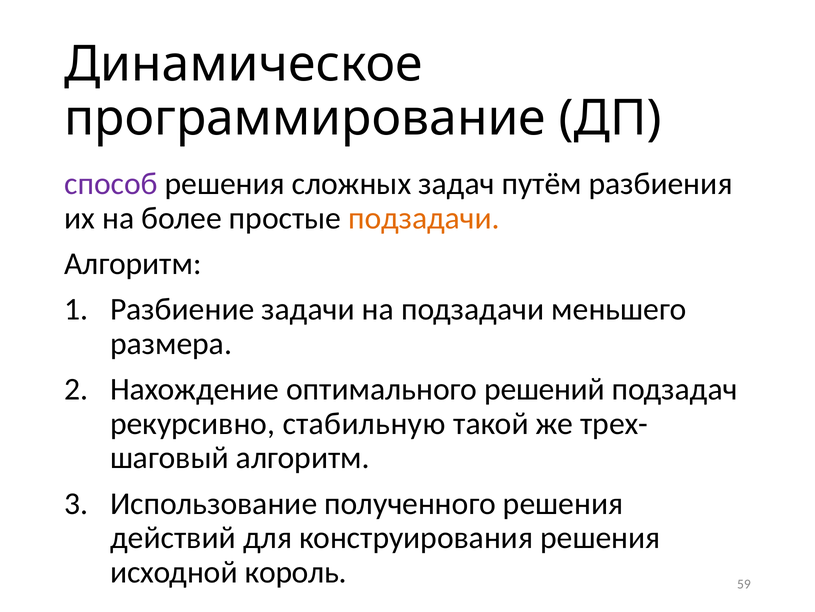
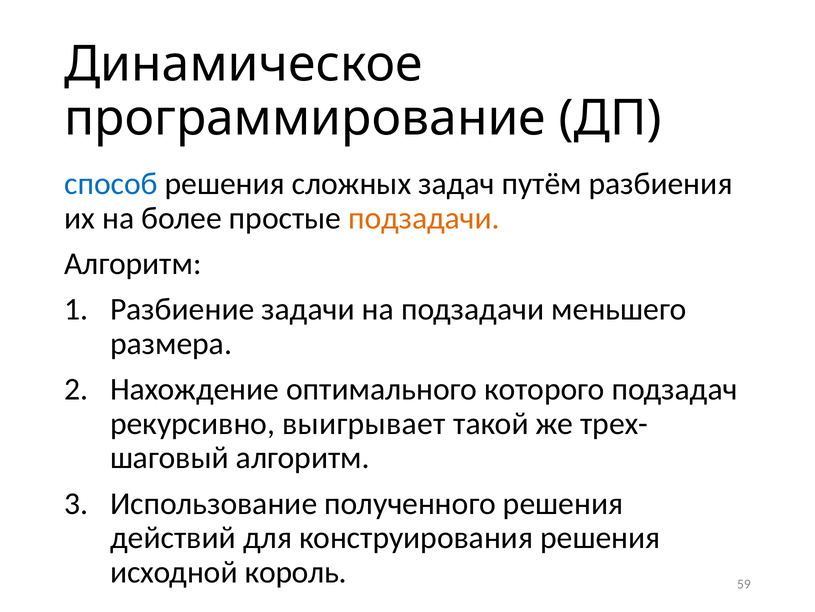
способ colour: purple -> blue
решений: решений -> которого
стабильную: стабильную -> выигрывает
